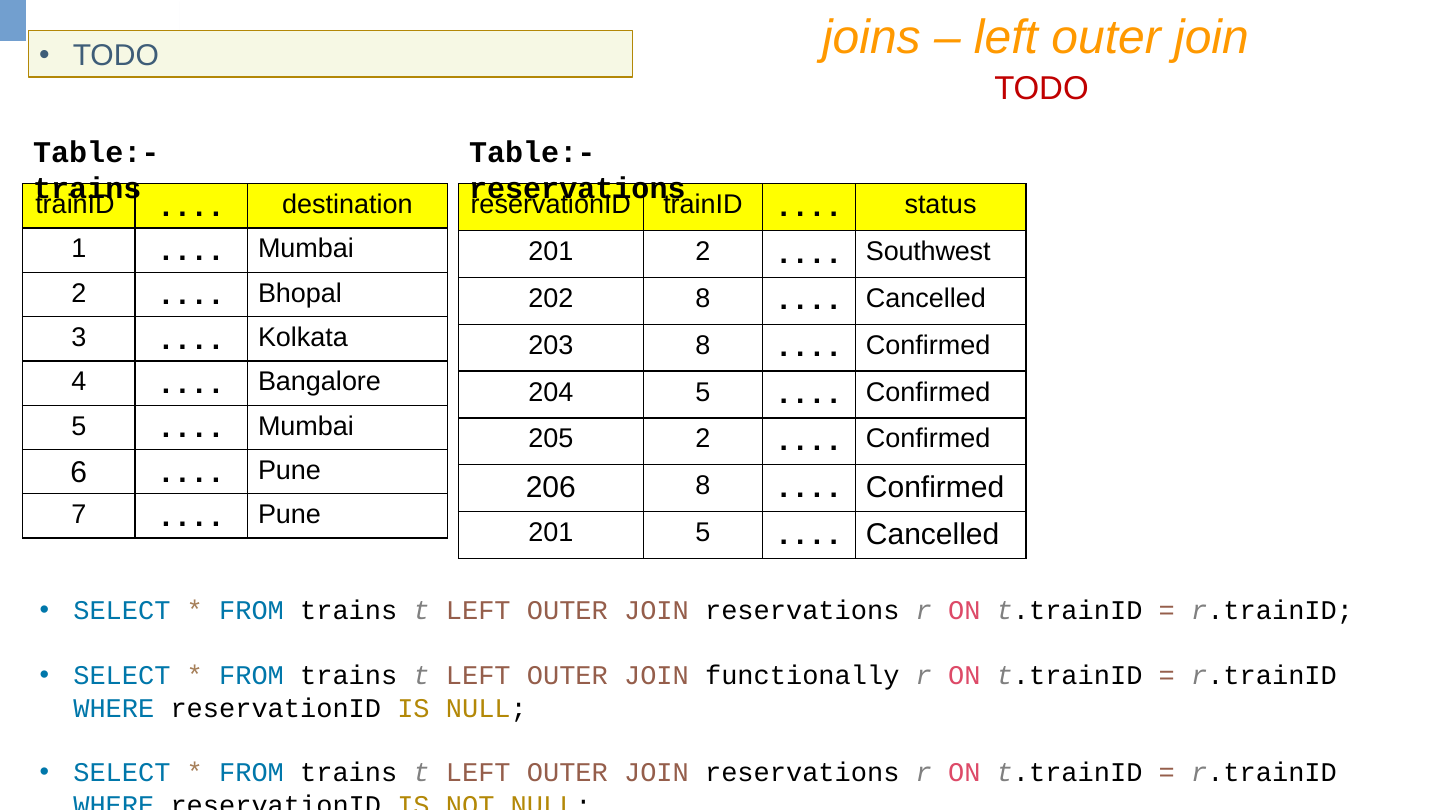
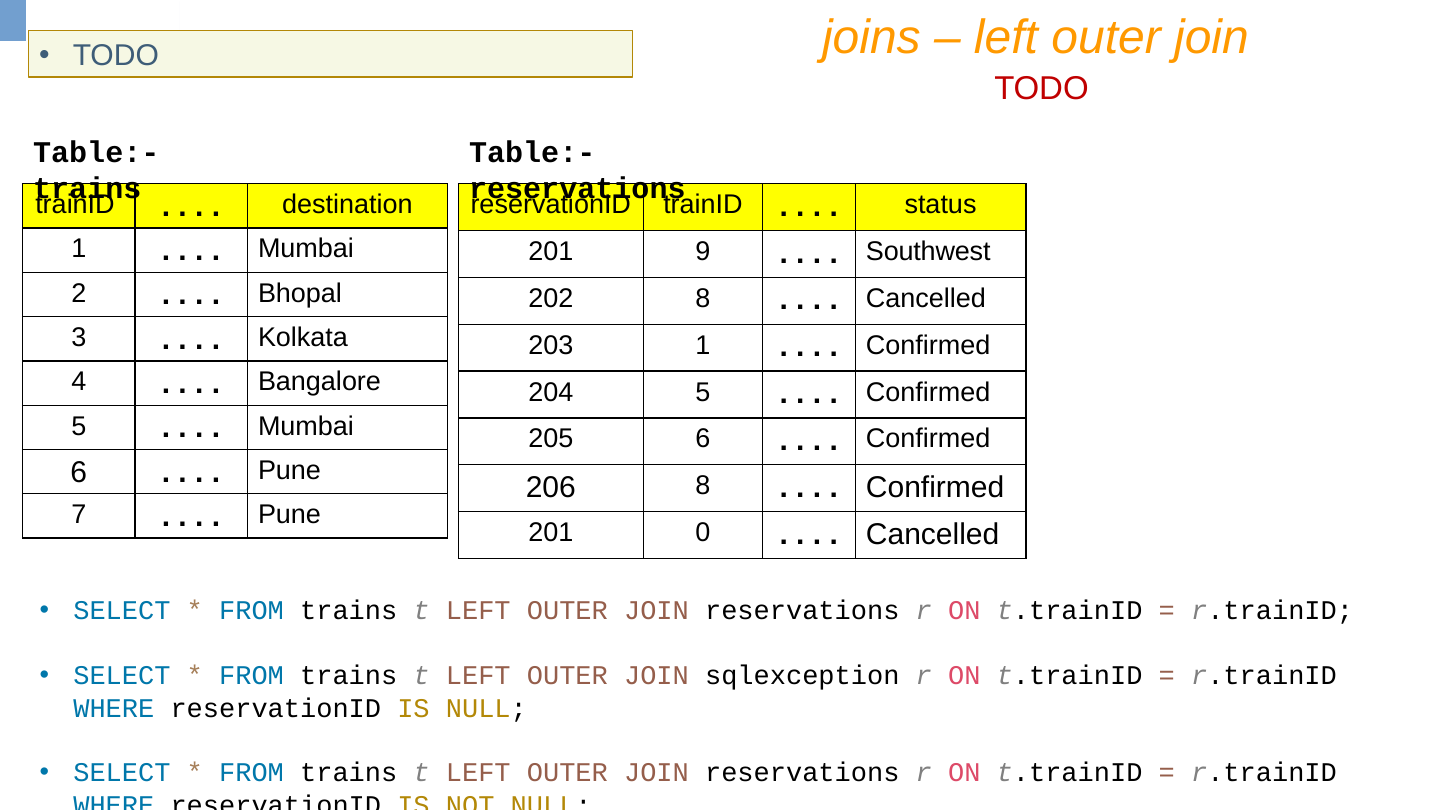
201 2: 2 -> 9
203 8: 8 -> 1
205 2: 2 -> 6
201 5: 5 -> 0
functionally: functionally -> sqlexception
